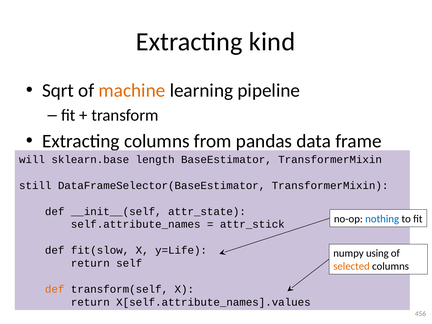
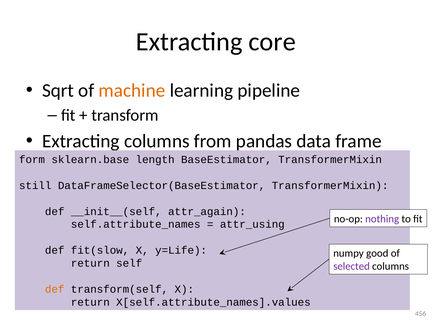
kind: kind -> core
will: will -> form
attr_state: attr_state -> attr_again
nothing colour: blue -> purple
attr_stick: attr_stick -> attr_using
using: using -> good
selected colour: orange -> purple
